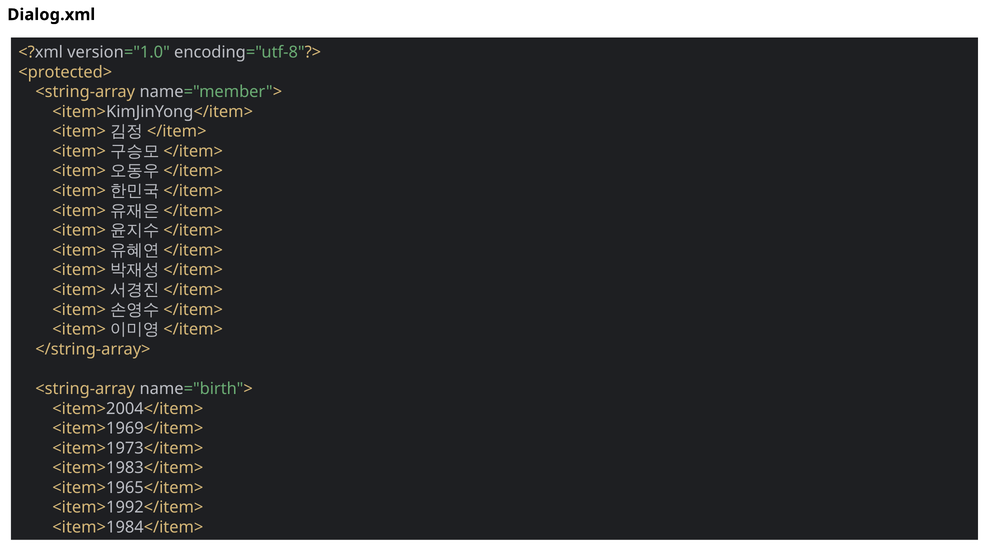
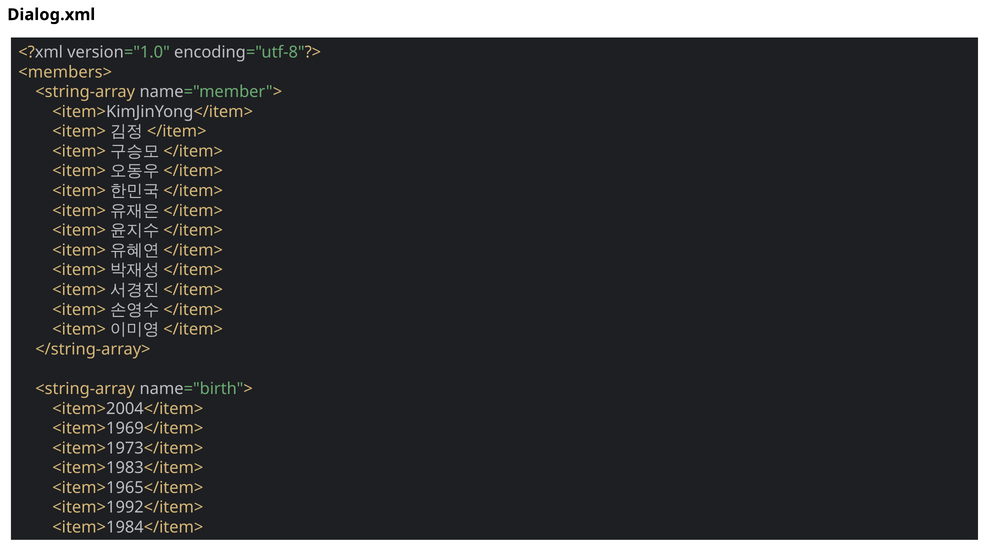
<protected>: <protected> -> <members>
